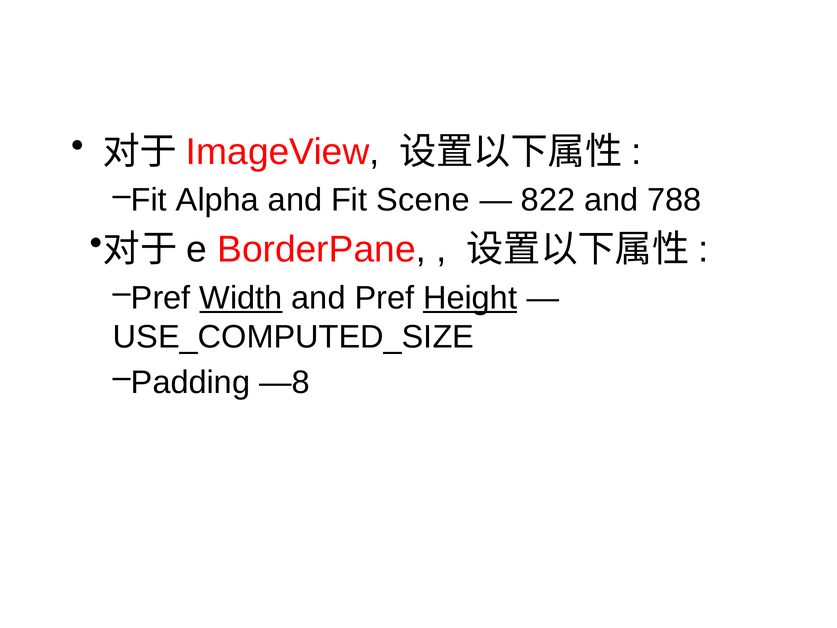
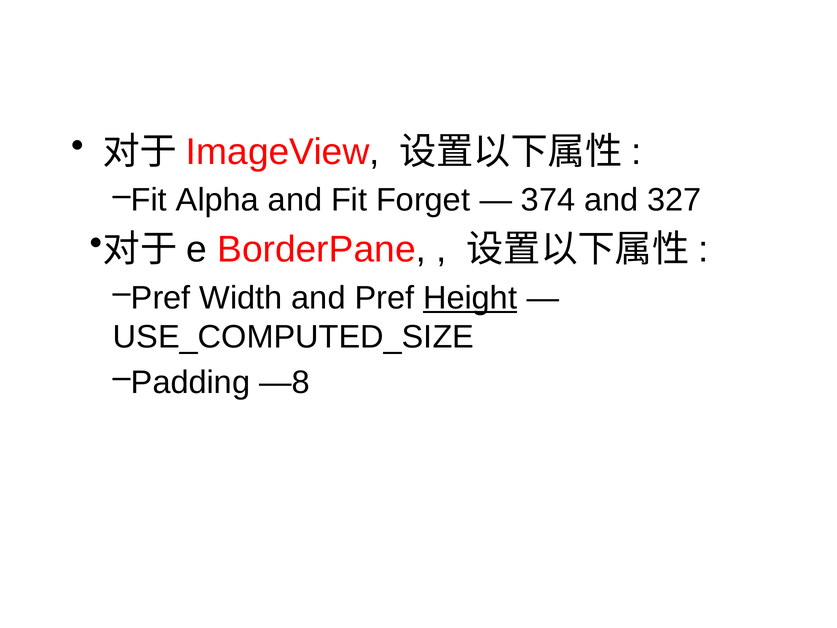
Scene: Scene -> Forget
822: 822 -> 374
788: 788 -> 327
Width underline: present -> none
